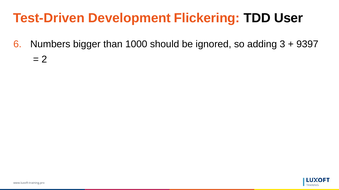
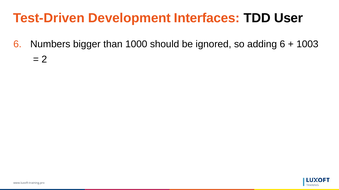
Flickering: Flickering -> Interfaces
adding 3: 3 -> 6
9397: 9397 -> 1003
